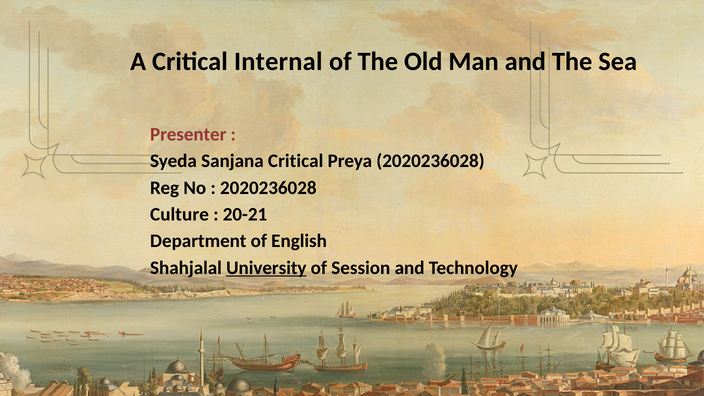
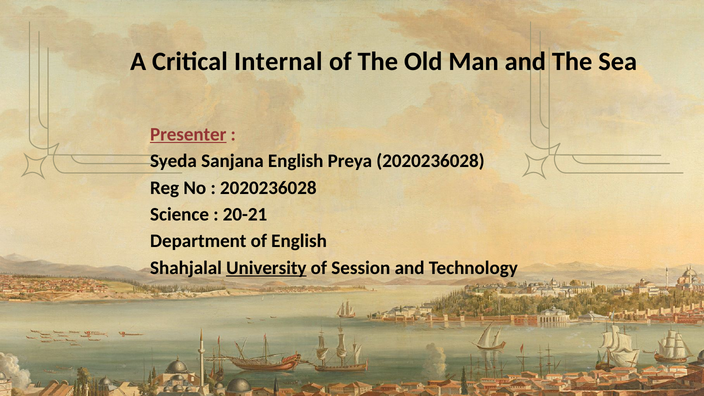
Presenter underline: none -> present
Sanjana Critical: Critical -> English
Culture: Culture -> Science
